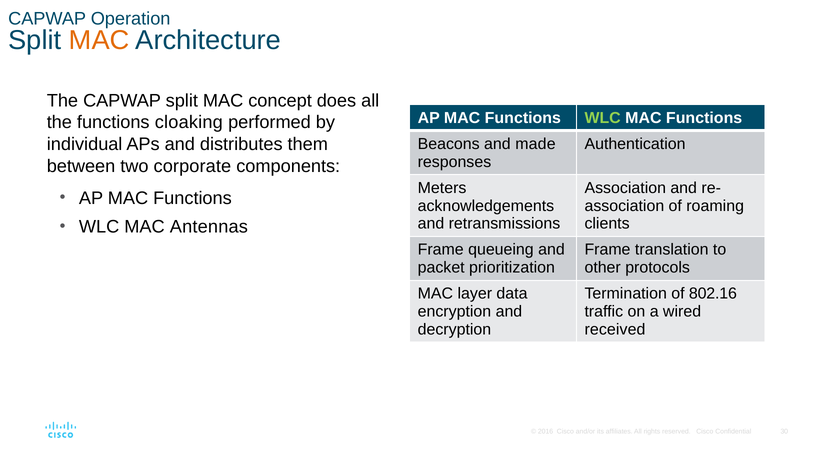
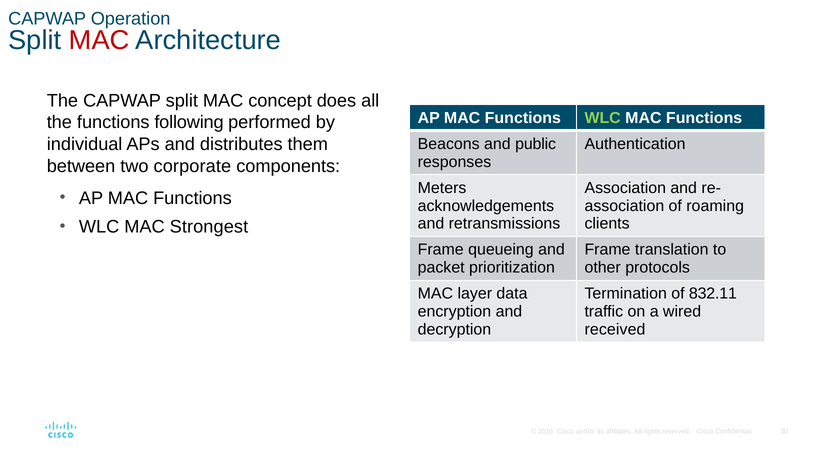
MAC at (99, 40) colour: orange -> red
cloaking: cloaking -> following
made: made -> public
Antennas: Antennas -> Strongest
802.16: 802.16 -> 832.11
